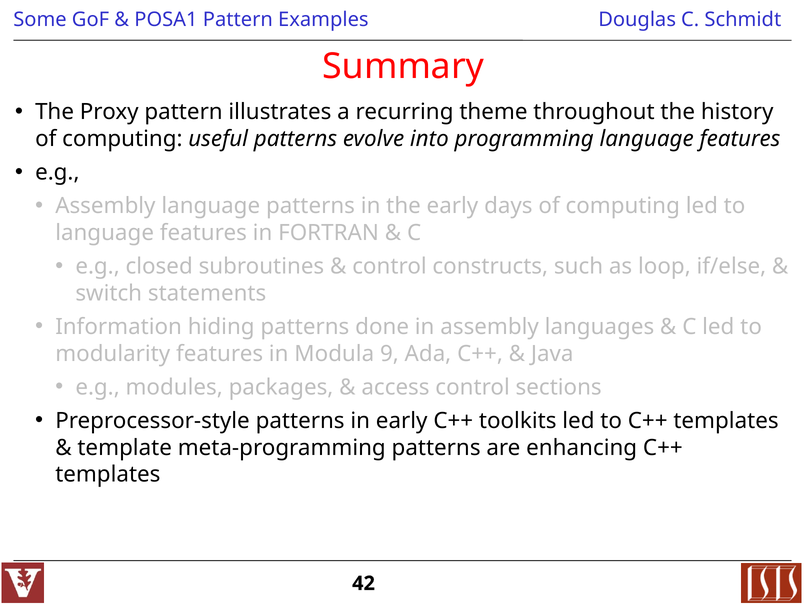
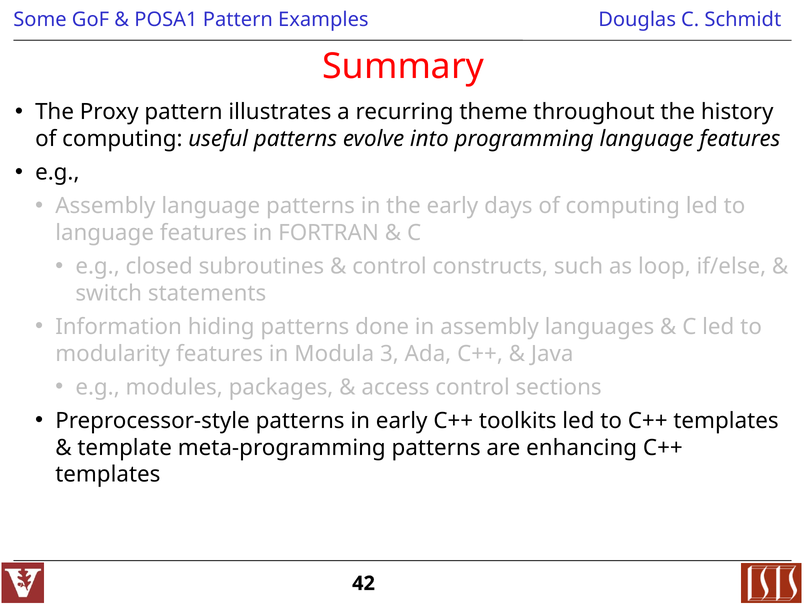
9: 9 -> 3
